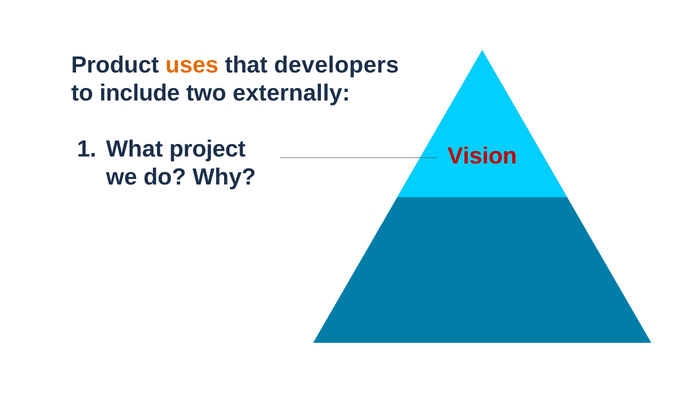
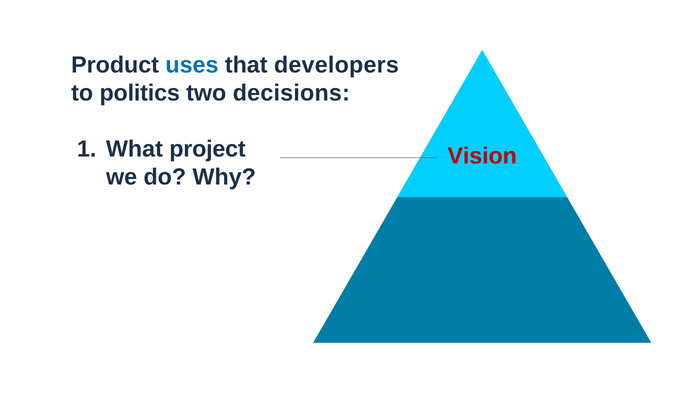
uses colour: orange -> blue
include: include -> politics
externally: externally -> decisions
